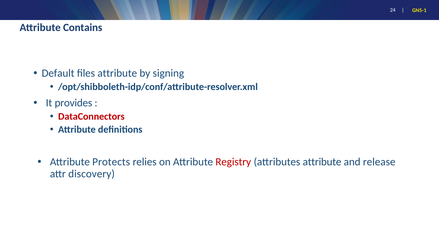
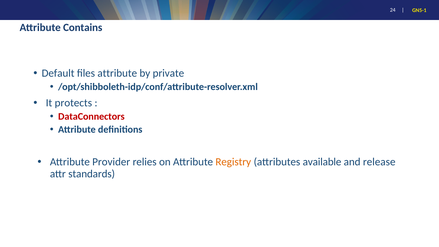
signing: signing -> private
provides: provides -> protects
Protects: Protects -> Provider
Registry colour: red -> orange
attributes attribute: attribute -> available
discovery: discovery -> standards
